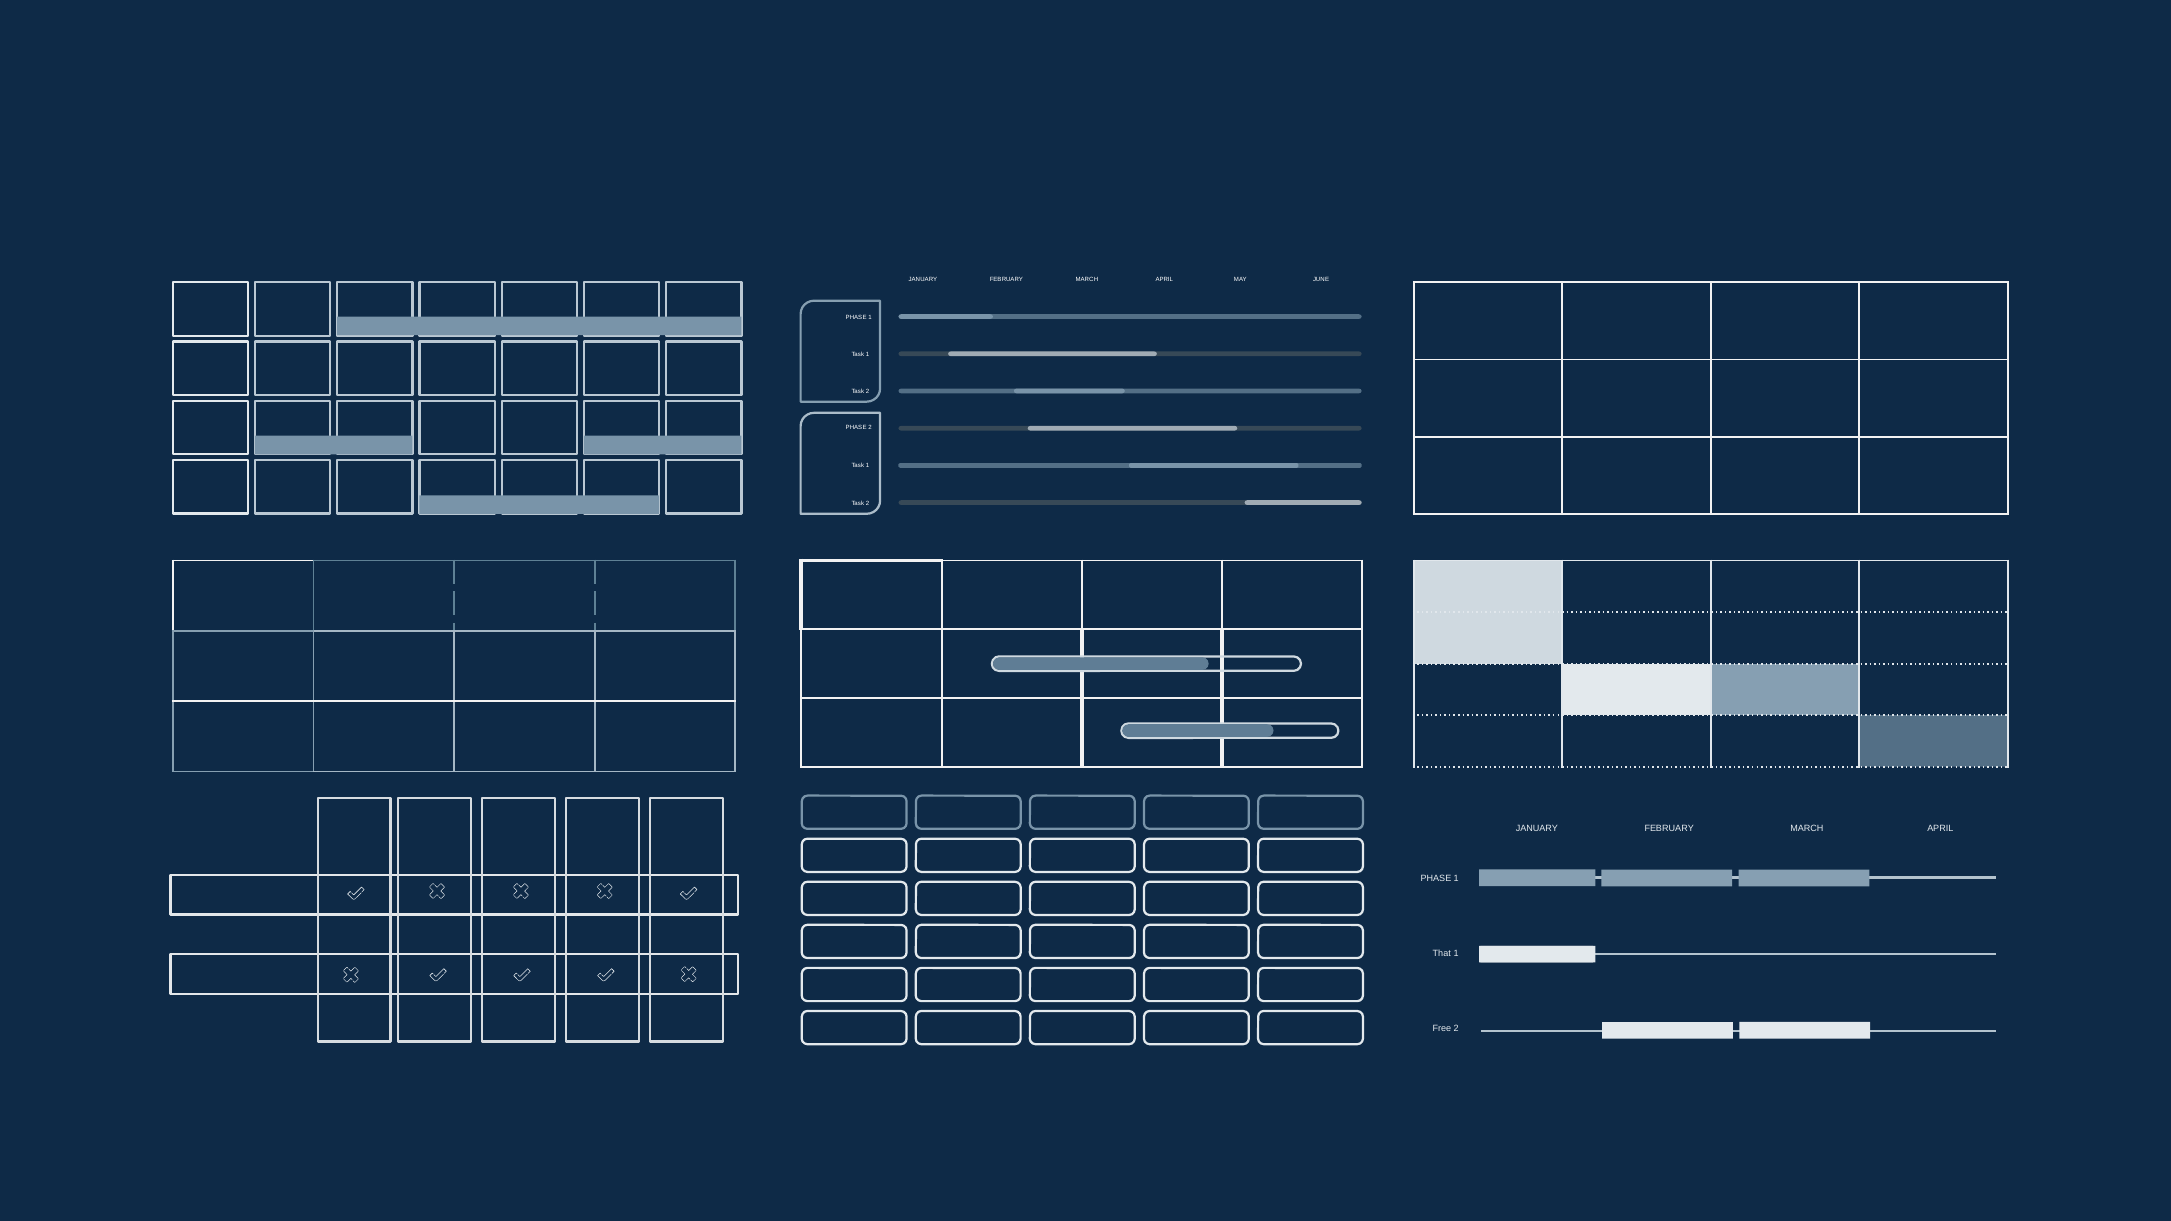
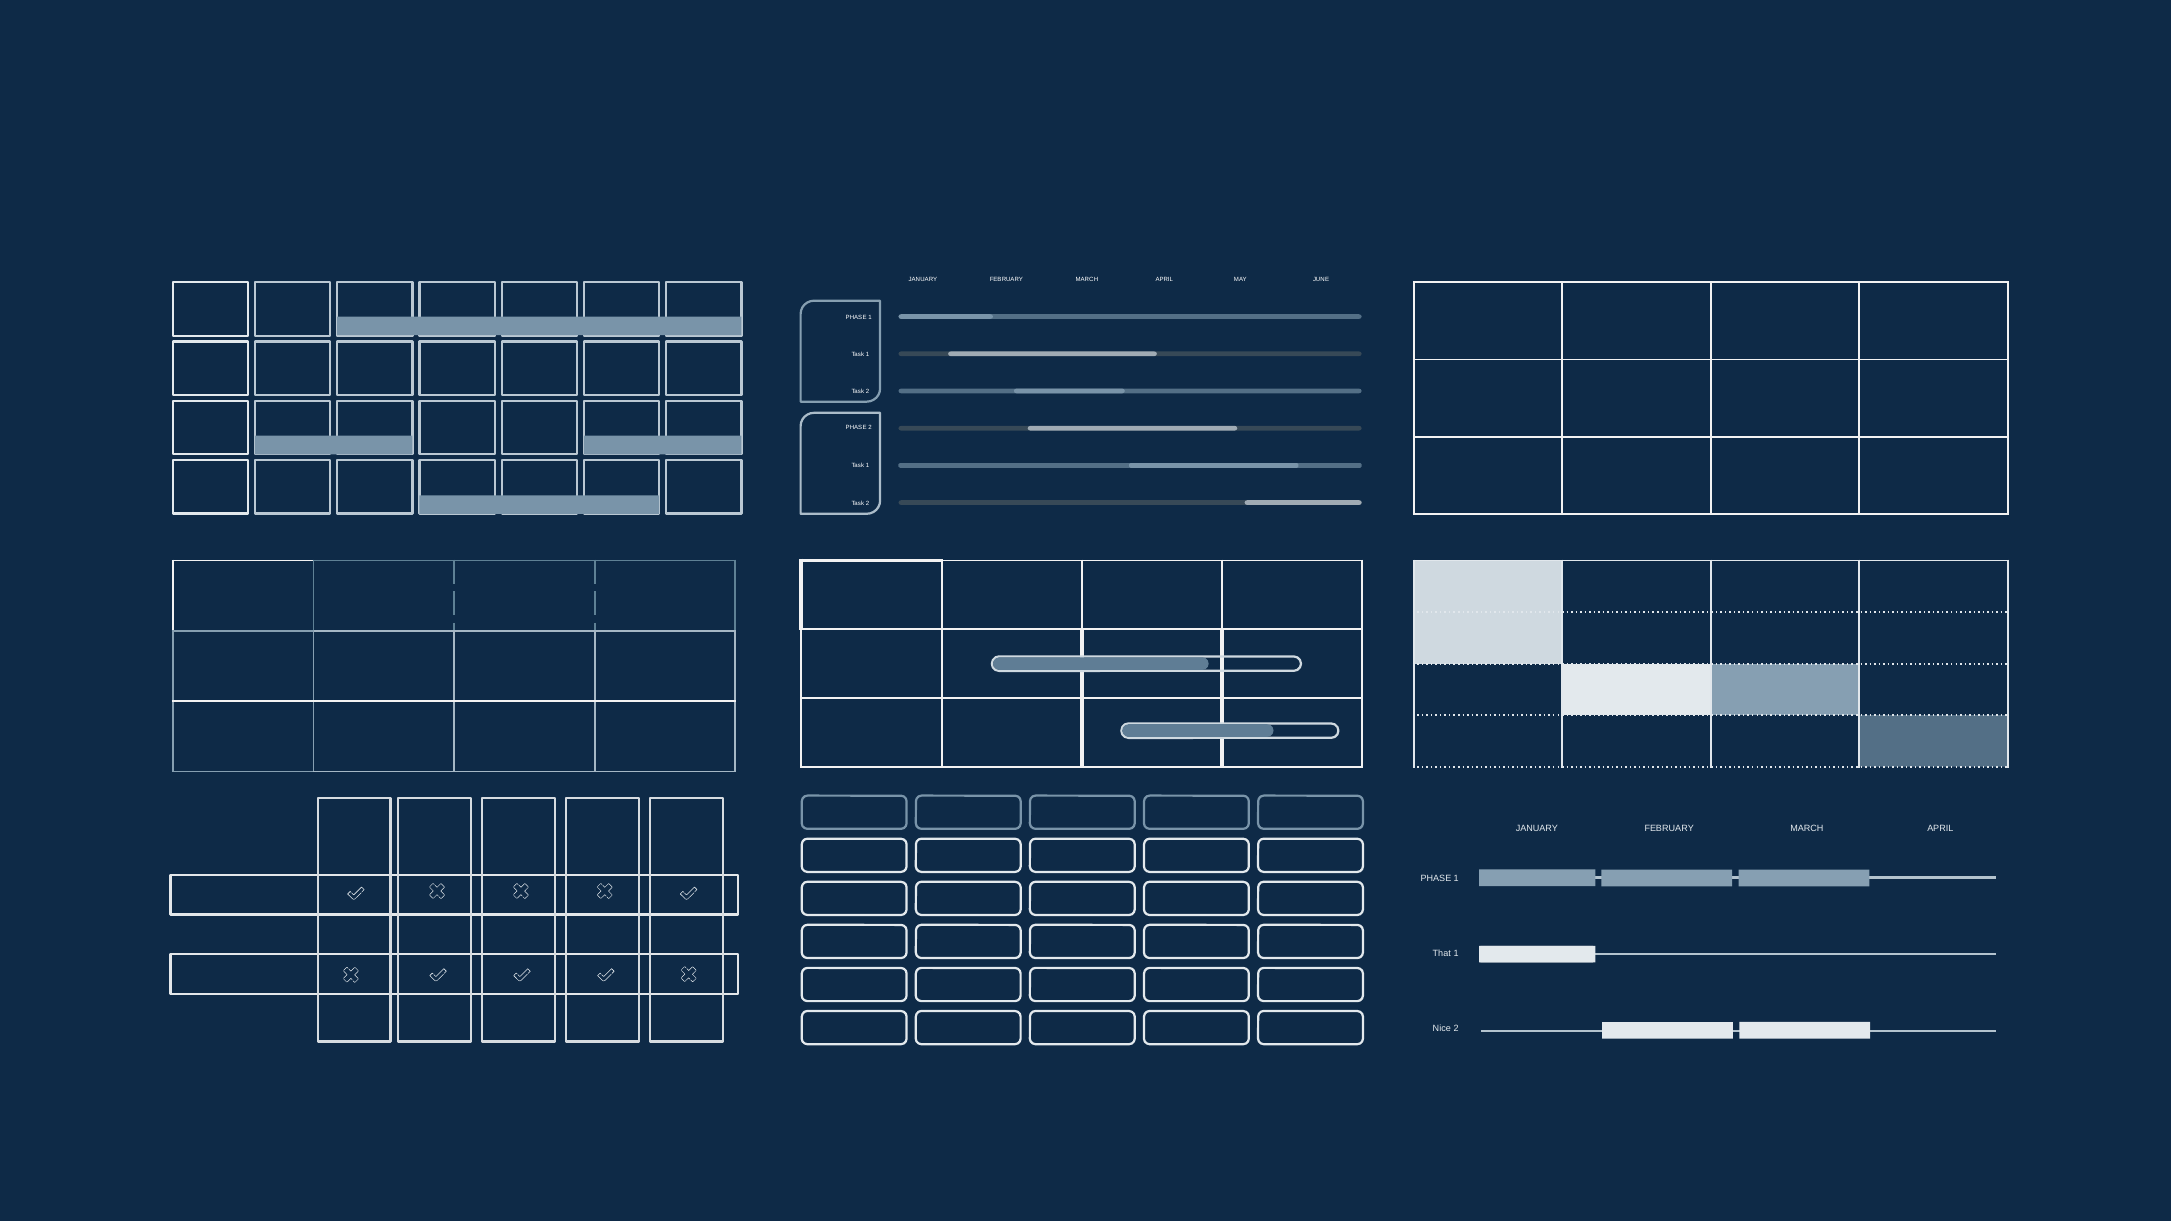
Free: Free -> Nice
